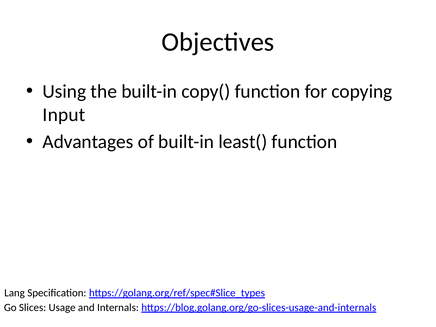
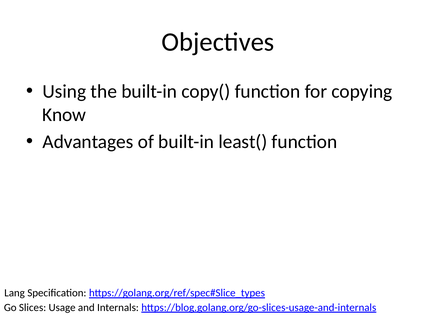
Input: Input -> Know
